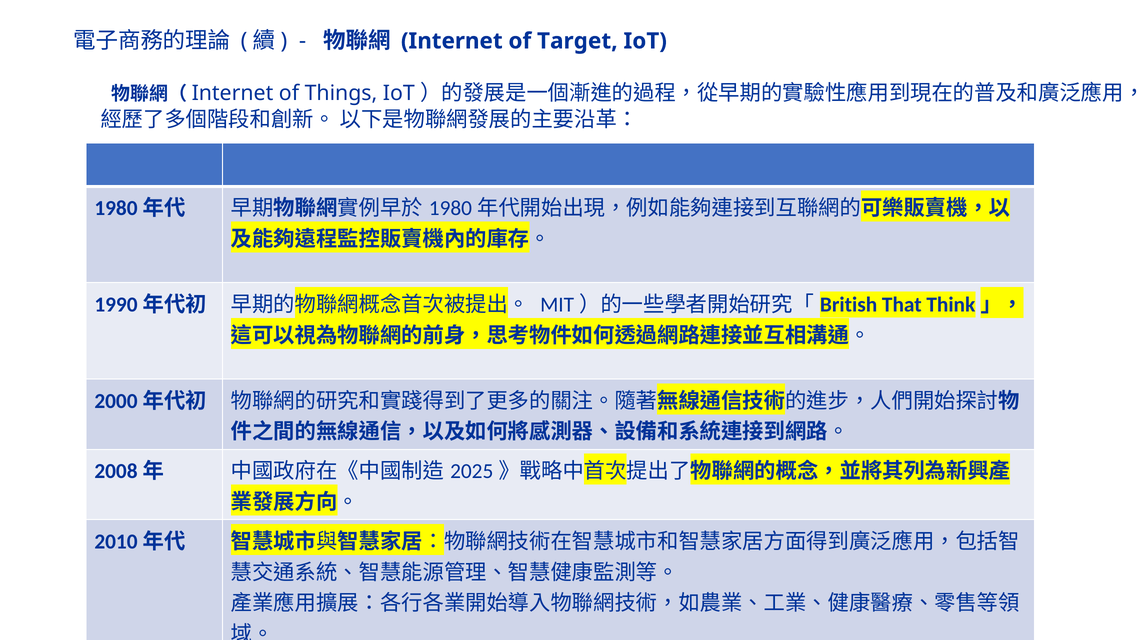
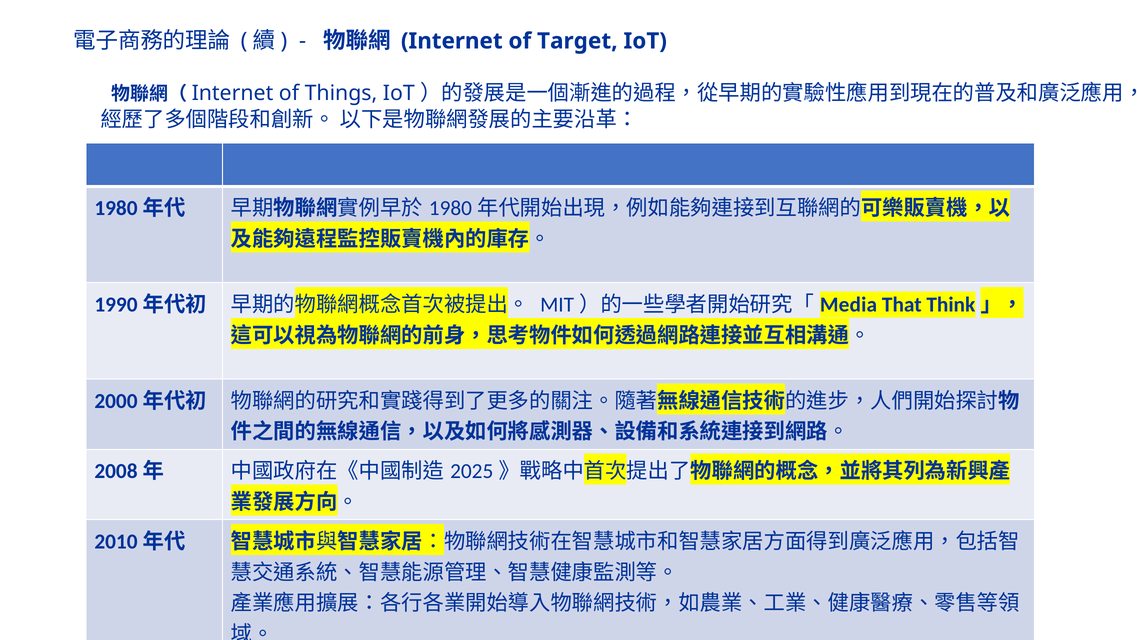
British: British -> Media
